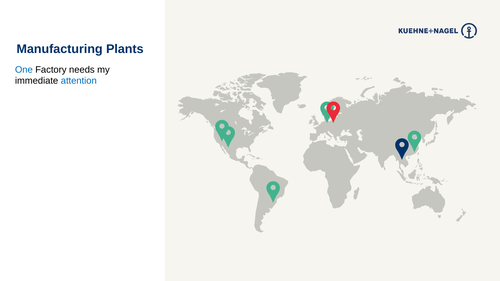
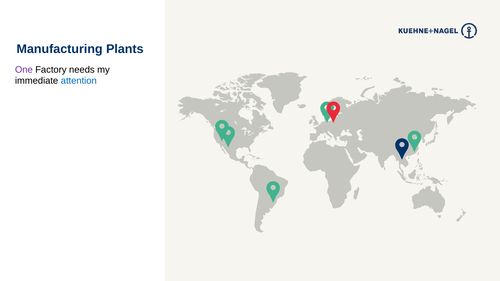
One colour: blue -> purple
